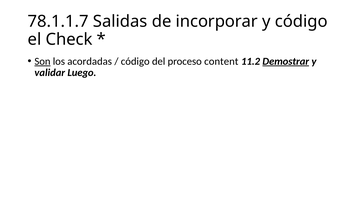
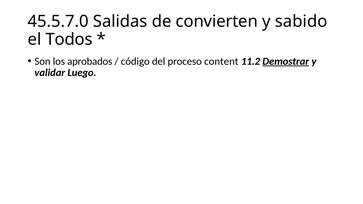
78.1.1.7: 78.1.1.7 -> 45.5.7.0
incorporar: incorporar -> convierten
y código: código -> sabido
Check: Check -> Todos
Son underline: present -> none
acordadas: acordadas -> aprobados
